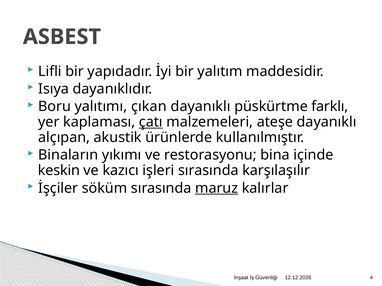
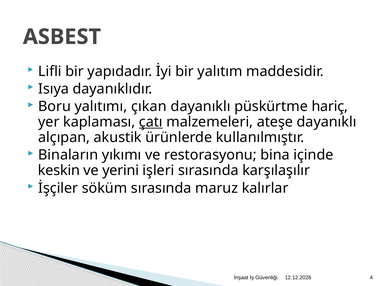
farklı: farklı -> hariç
kazıcı: kazıcı -> yerini
maruz underline: present -> none
